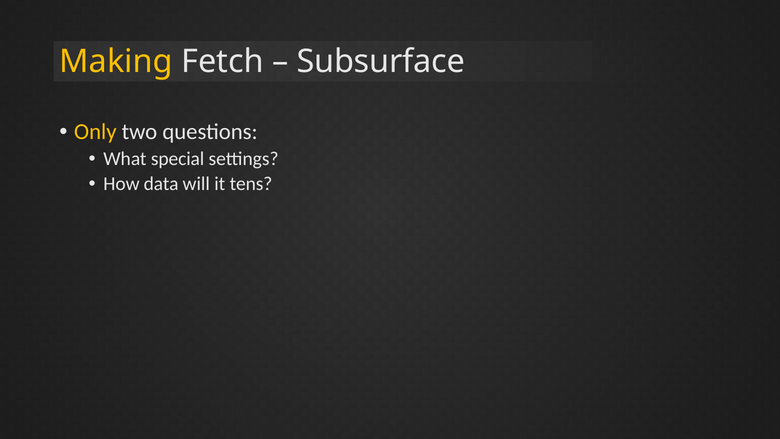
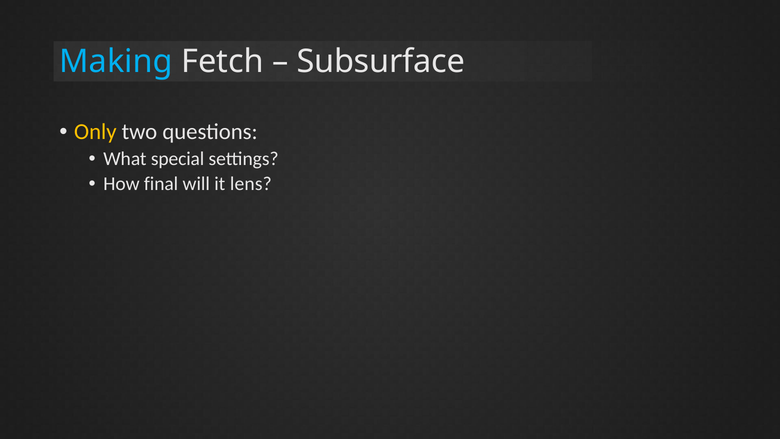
Making colour: yellow -> light blue
data: data -> final
tens: tens -> lens
